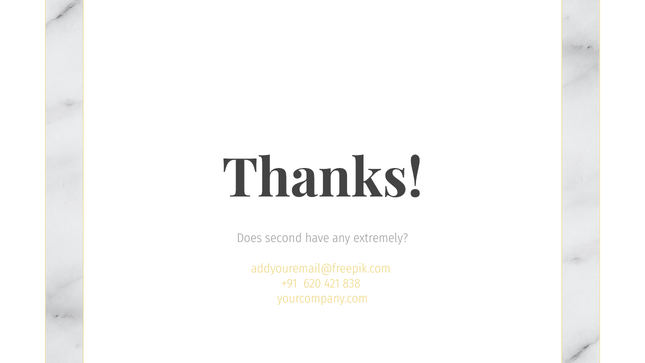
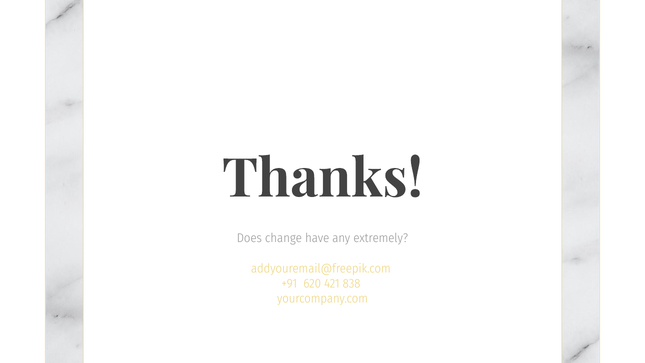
second: second -> change
